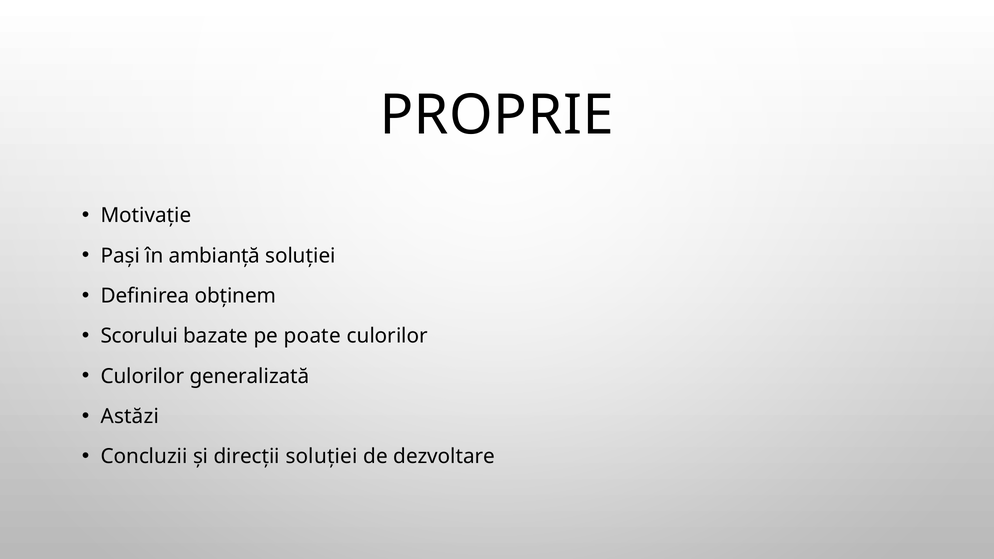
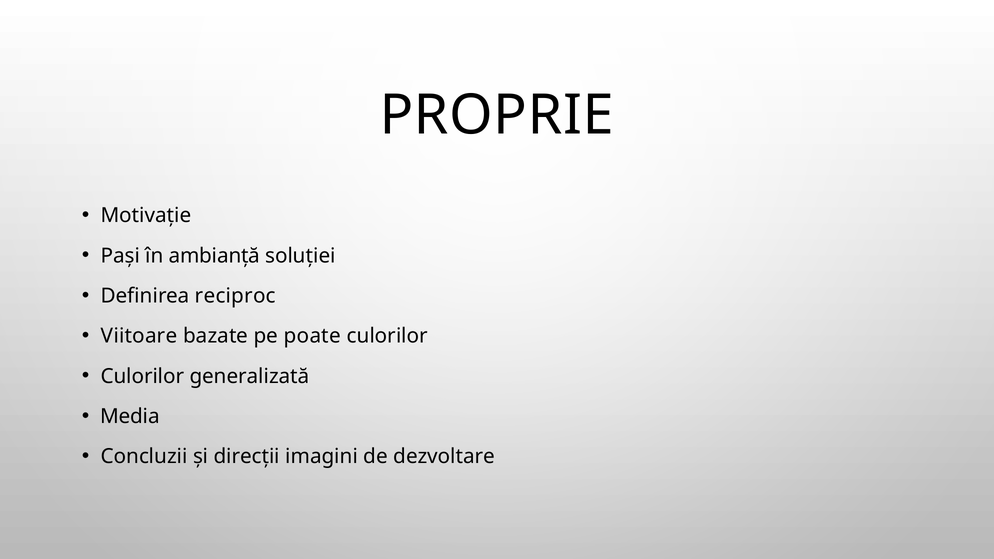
obținem: obținem -> reciproc
Scorului: Scorului -> Viitoare
Astăzi: Astăzi -> Media
direcții soluției: soluției -> imagini
